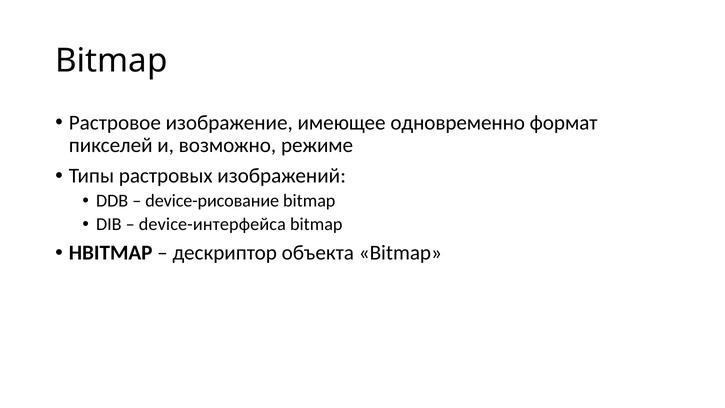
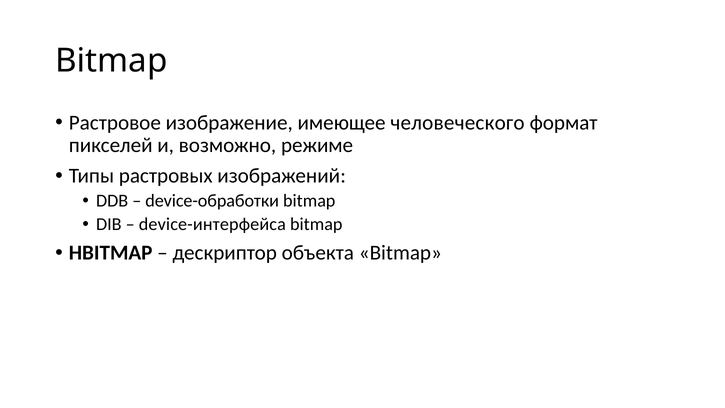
одновременно: одновременно -> человеческого
device-рисование: device-рисование -> device-обработки
